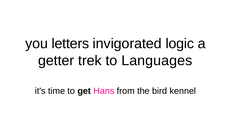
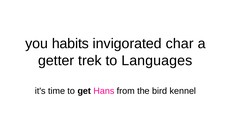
letters: letters -> habits
logic: logic -> char
